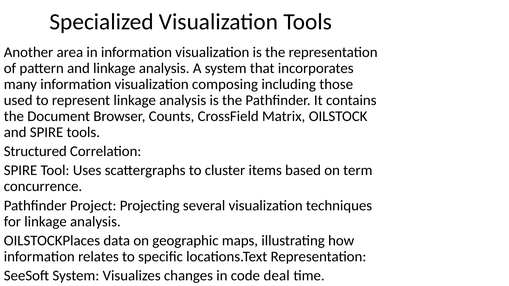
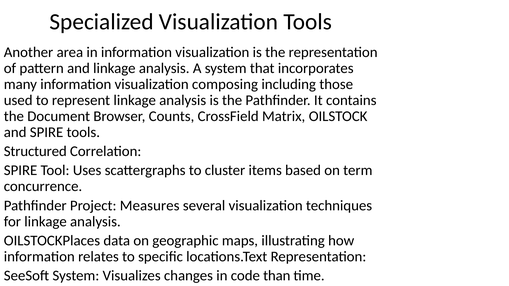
Projecting: Projecting -> Measures
deal: deal -> than
